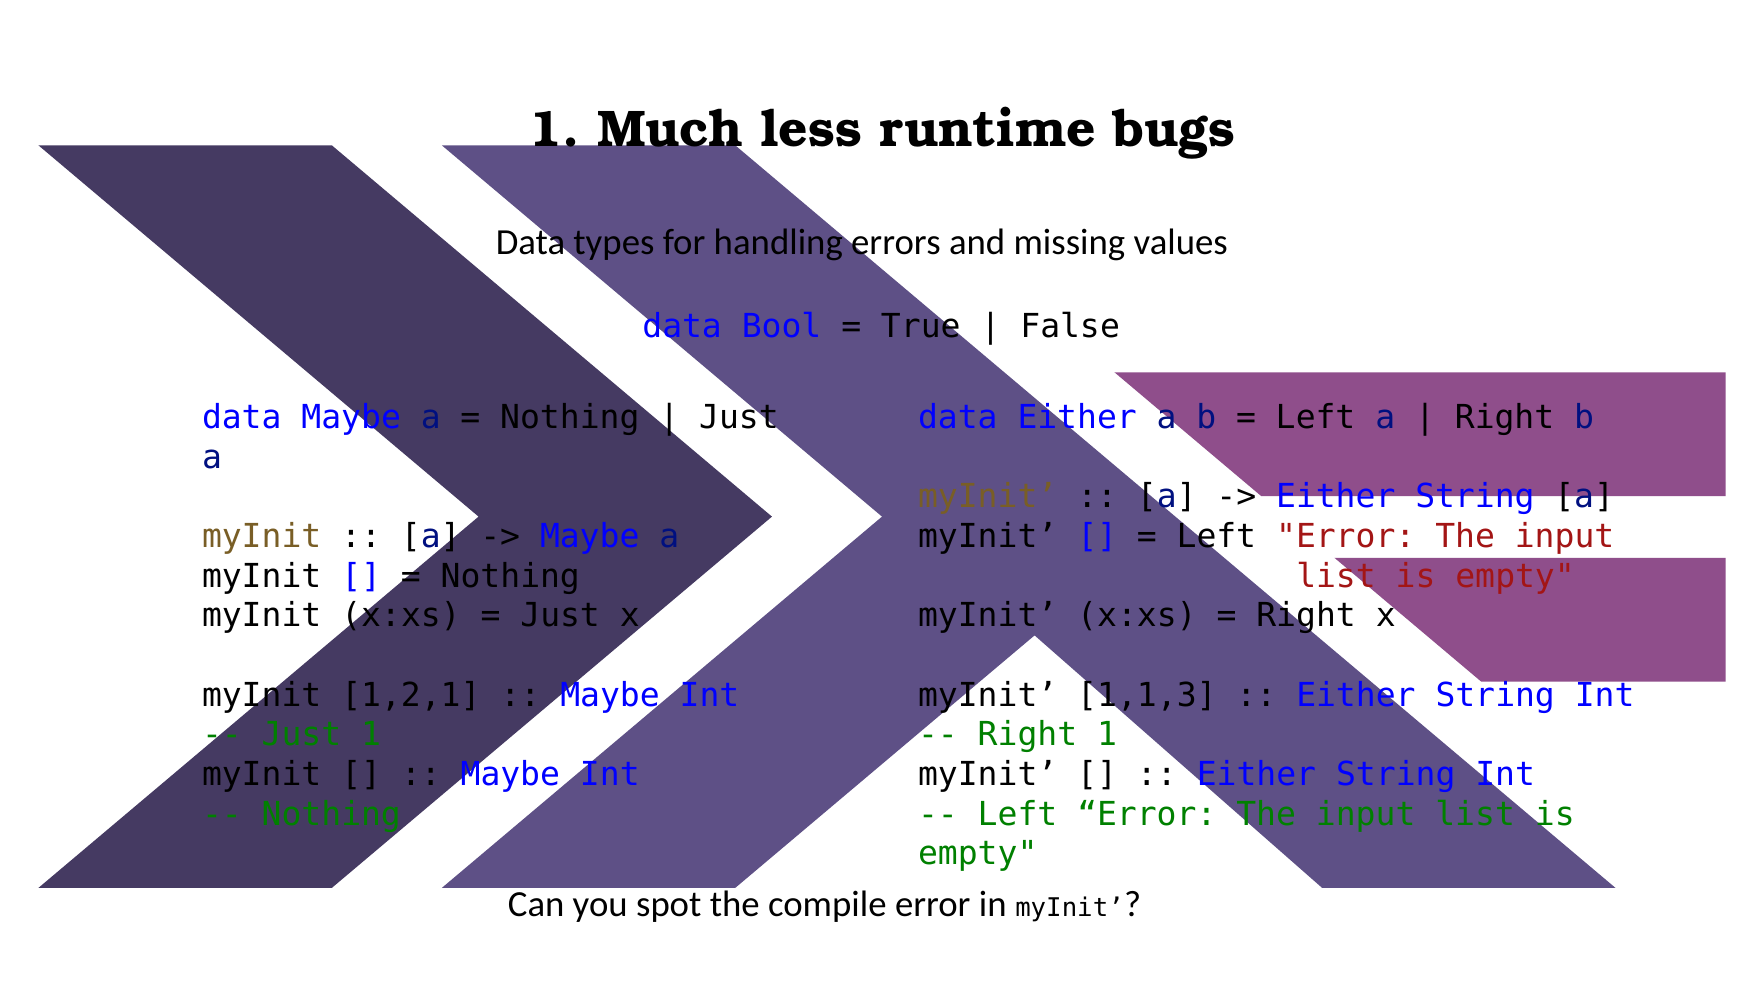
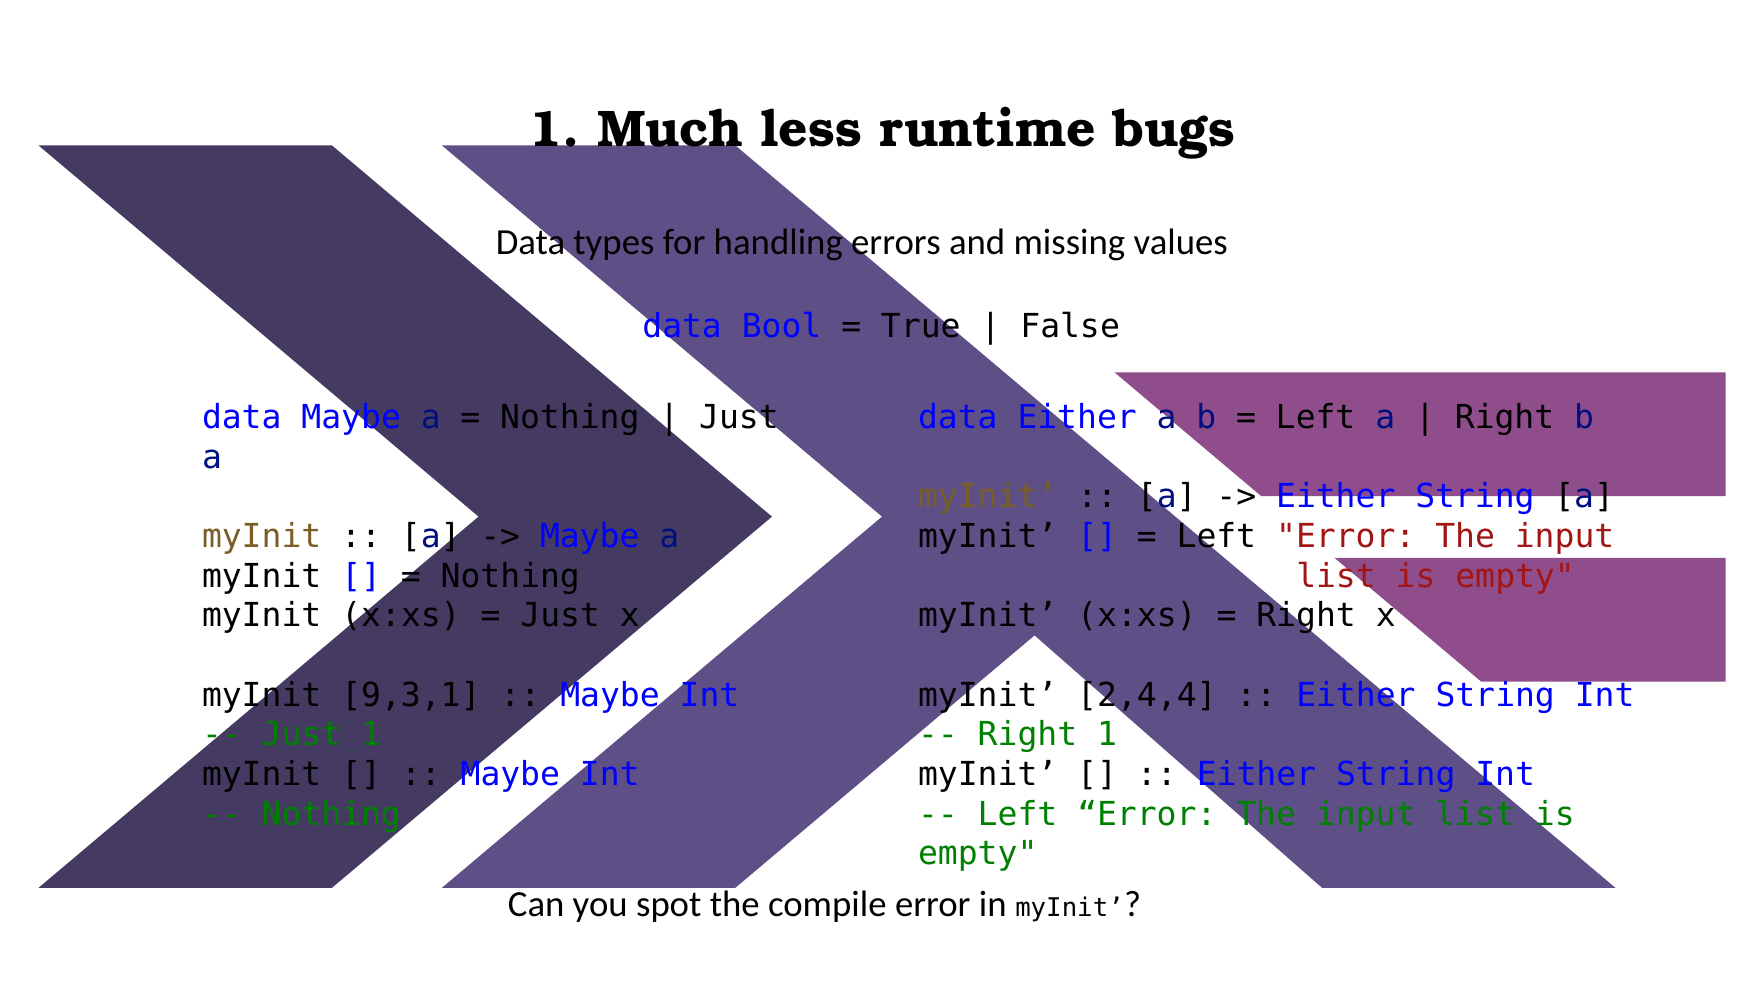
1,2,1: 1,2,1 -> 9,3,1
1,1,3: 1,1,3 -> 2,4,4
